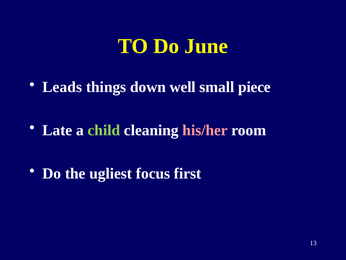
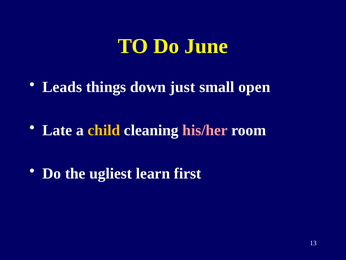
well: well -> just
piece: piece -> open
child colour: light green -> yellow
focus: focus -> learn
